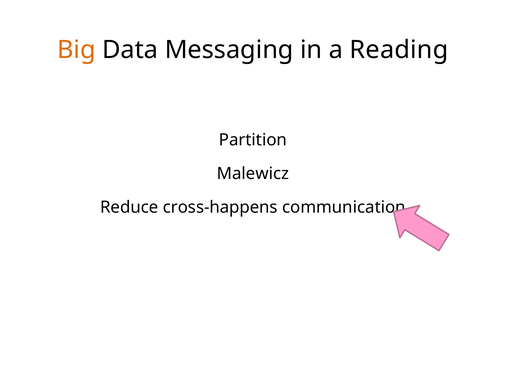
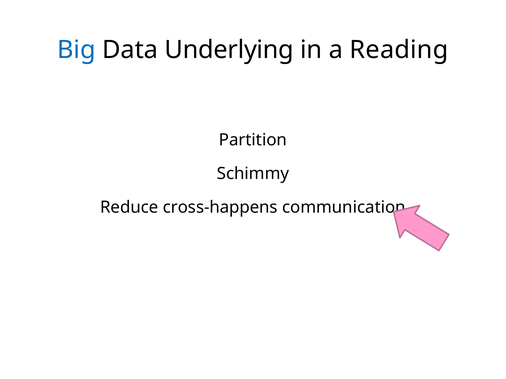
Big colour: orange -> blue
Messaging: Messaging -> Underlying
Malewicz: Malewicz -> Schimmy
